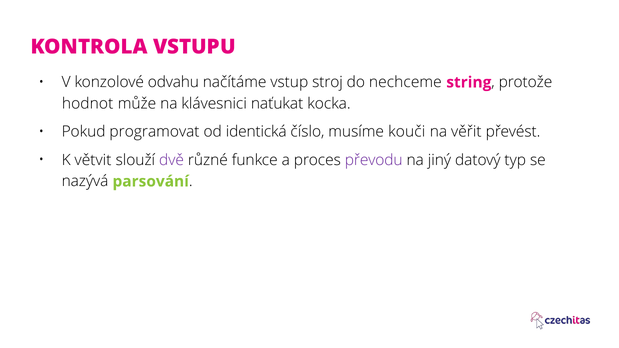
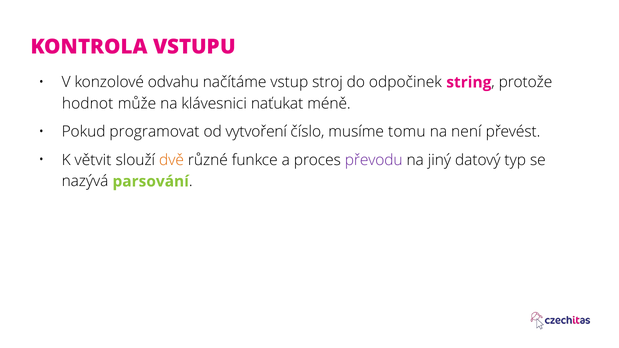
nechceme: nechceme -> odpočinek
kocka: kocka -> méně
identická: identická -> vytvoření
kouči: kouči -> tomu
věřit: věřit -> není
dvě colour: purple -> orange
